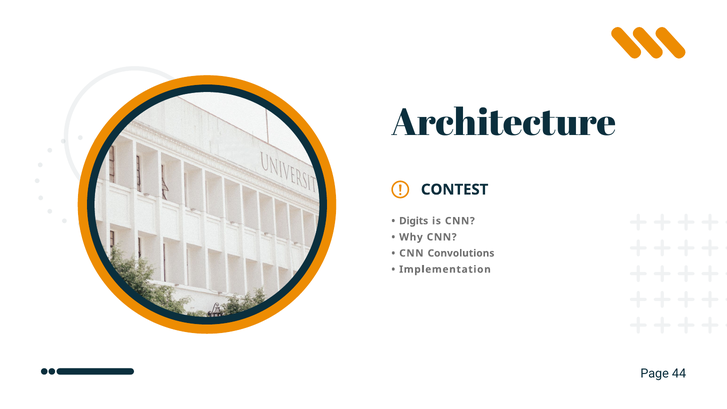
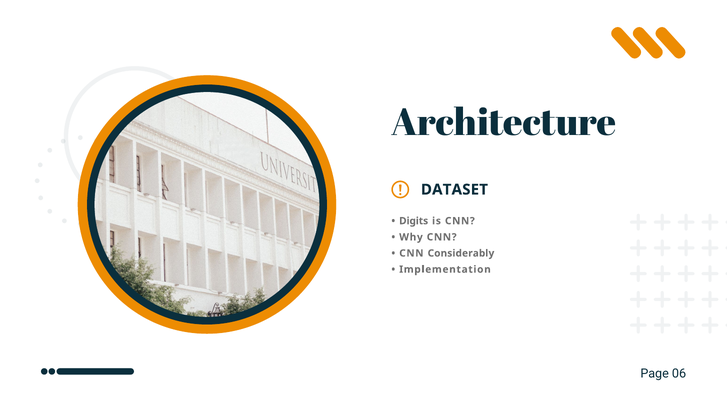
CONTEST: CONTEST -> DATASET
Convolutions: Convolutions -> Considerably
44: 44 -> 06
